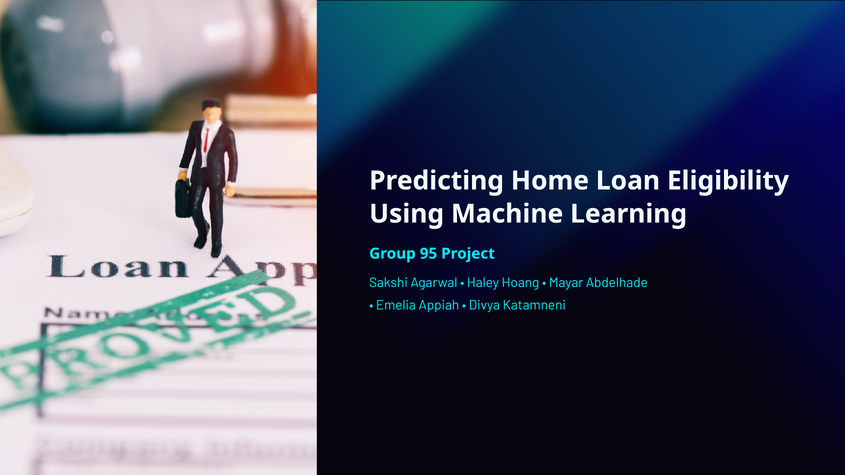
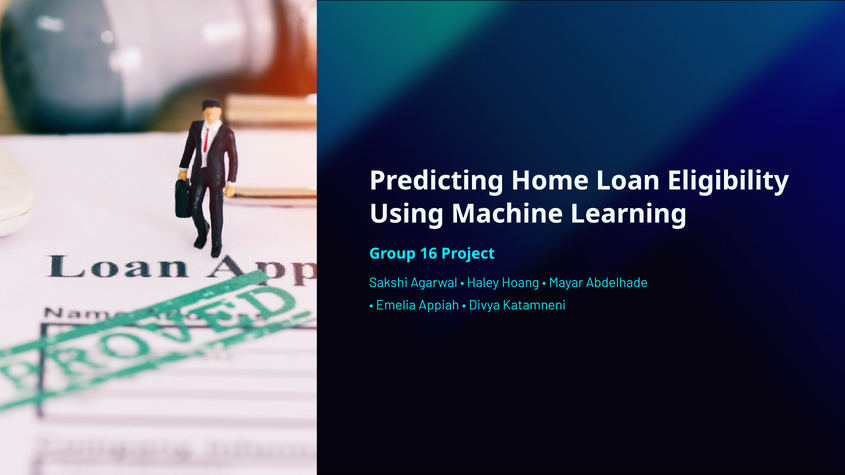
95: 95 -> 16
